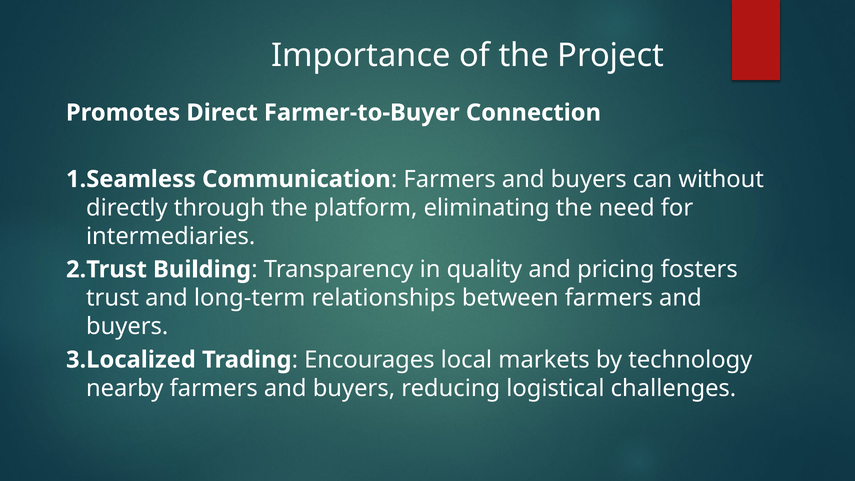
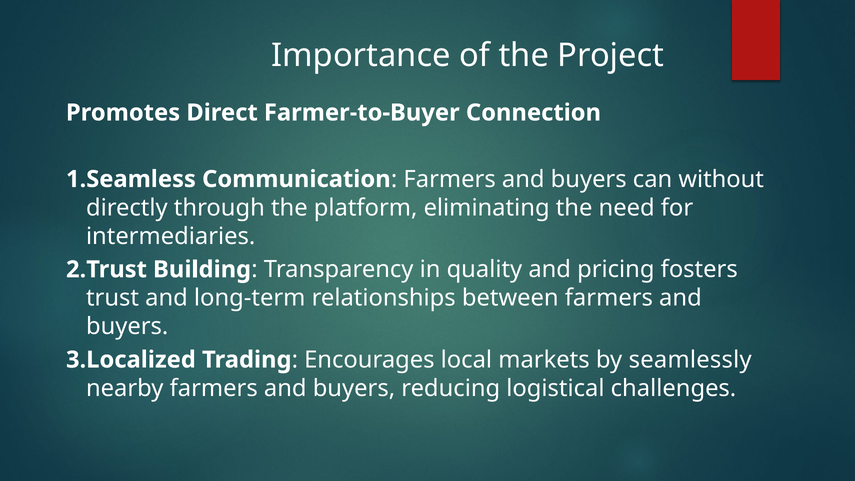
technology: technology -> seamlessly
